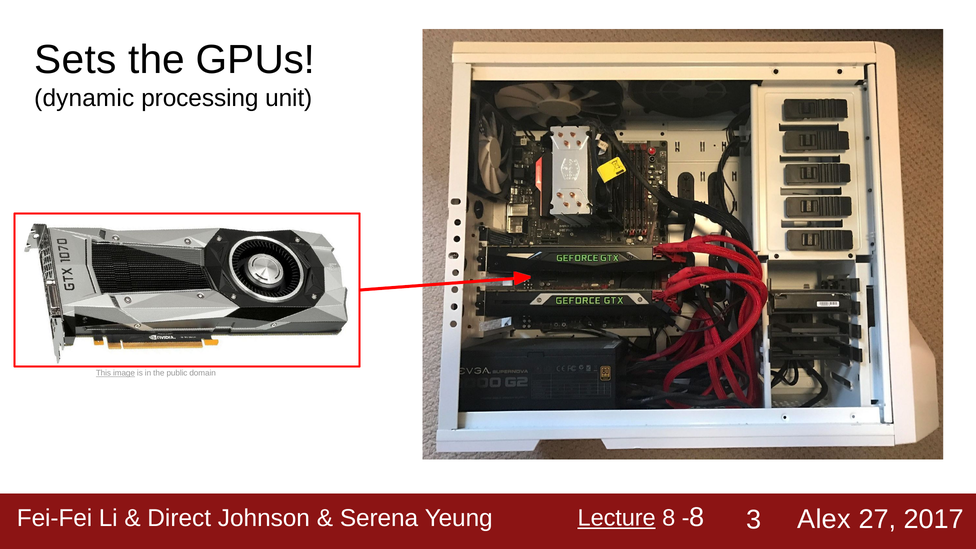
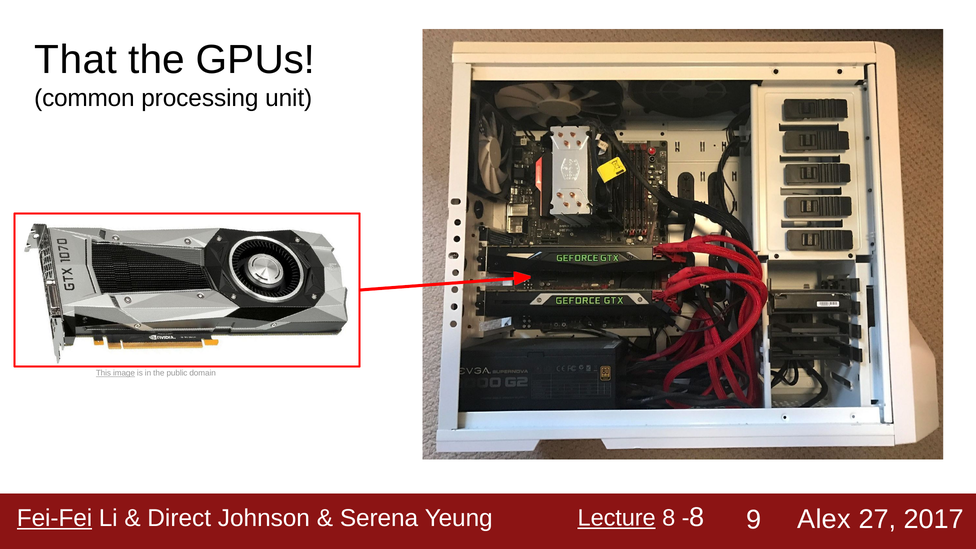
Sets: Sets -> That
dynamic: dynamic -> common
Fei-Fei underline: none -> present
3: 3 -> 9
